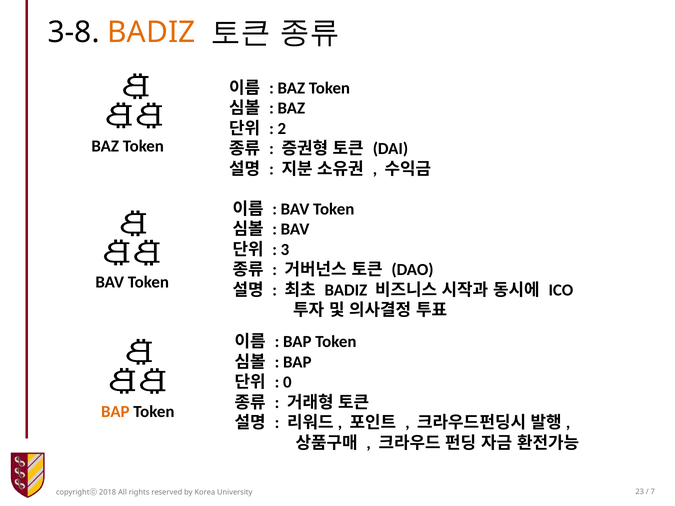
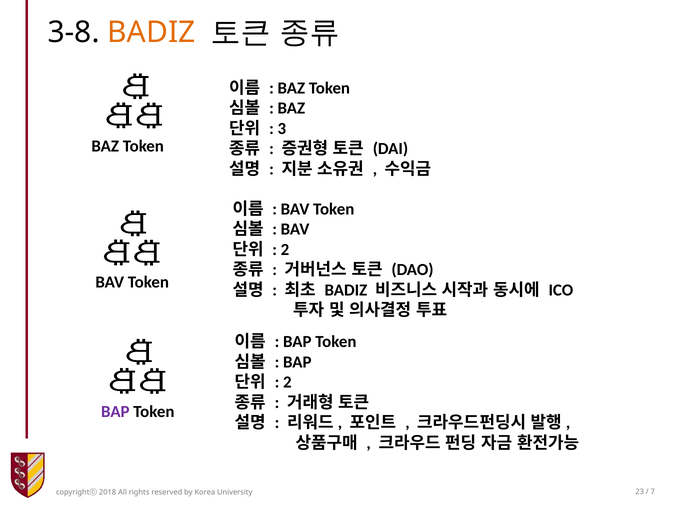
2: 2 -> 3
3 at (285, 250): 3 -> 2
0 at (287, 383): 0 -> 2
BAP at (115, 412) colour: orange -> purple
